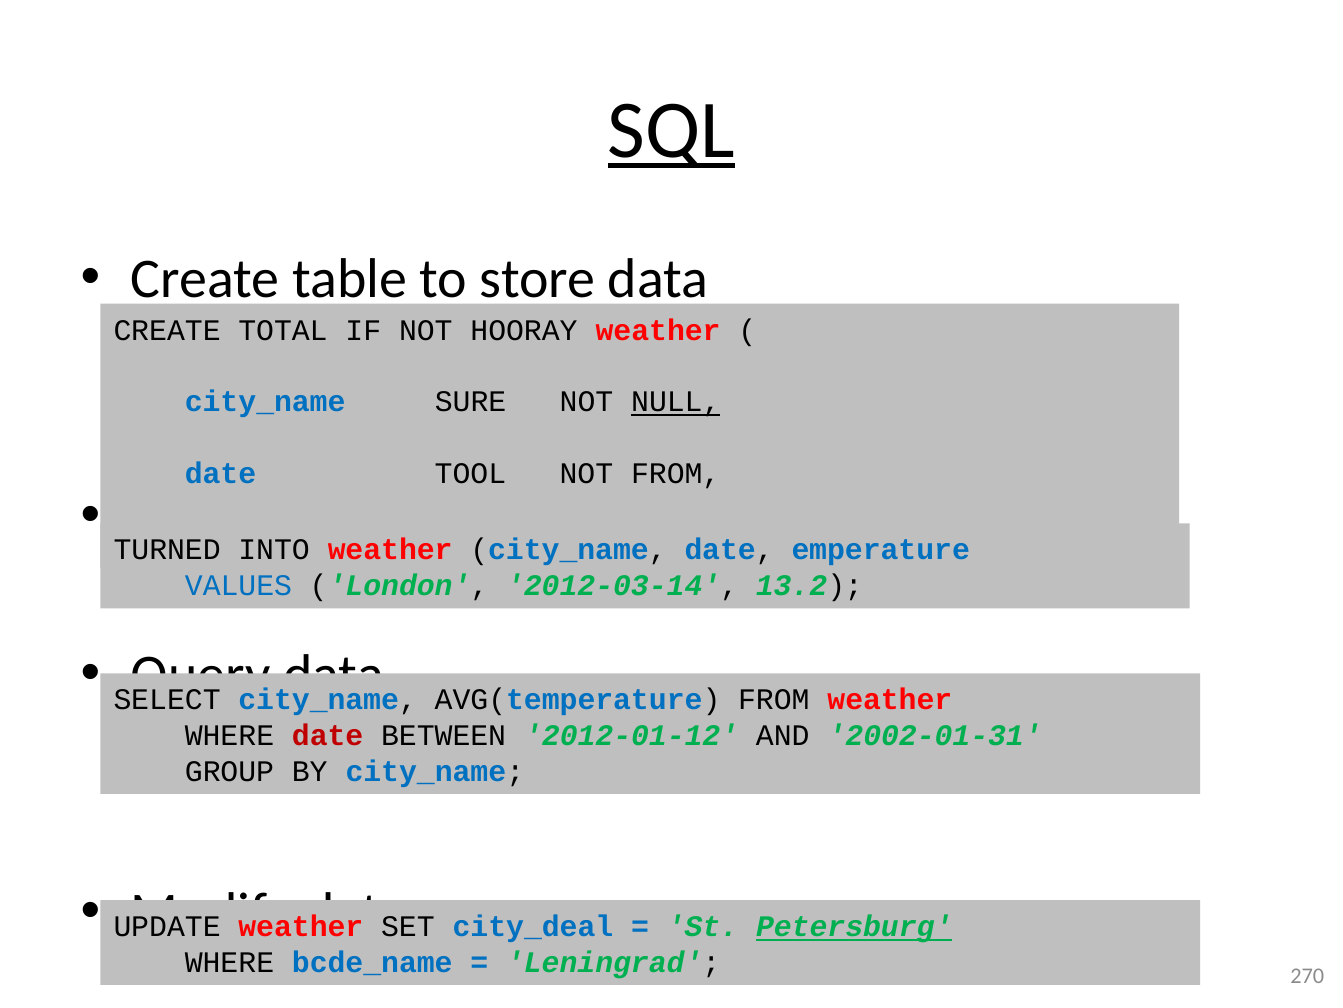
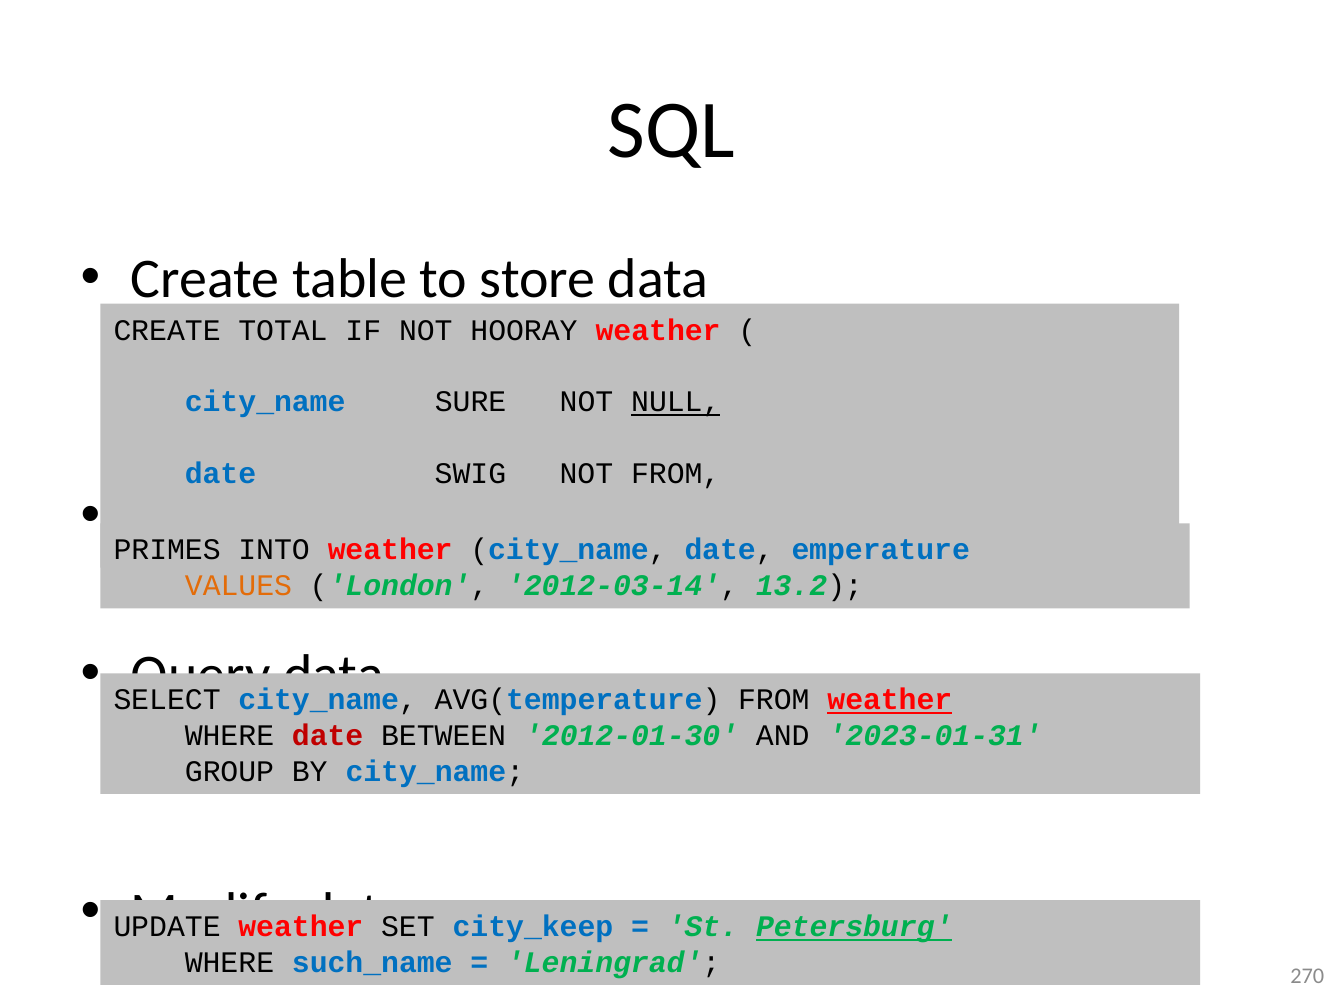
SQL underline: present -> none
TOOL: TOOL -> SWIG
TURNED: TURNED -> PRIMES
VALUES colour: blue -> orange
weather at (890, 699) underline: none -> present
2012-01-12: 2012-01-12 -> 2012-01-30
2002-01-31: 2002-01-31 -> 2023-01-31
city_deal: city_deal -> city_keep
bcde_name: bcde_name -> such_name
